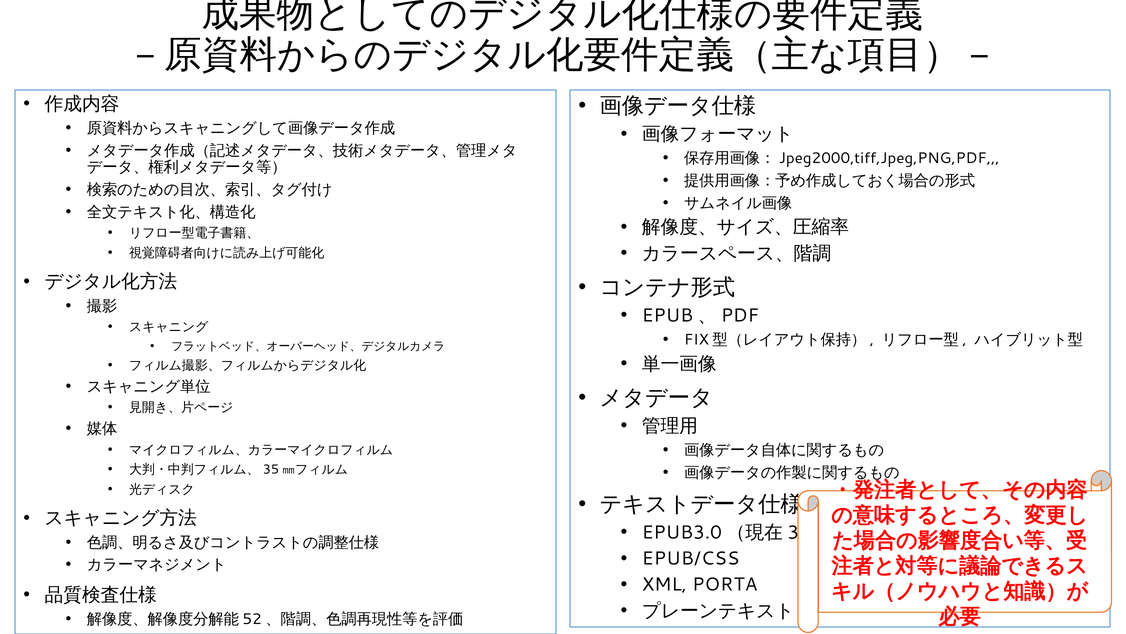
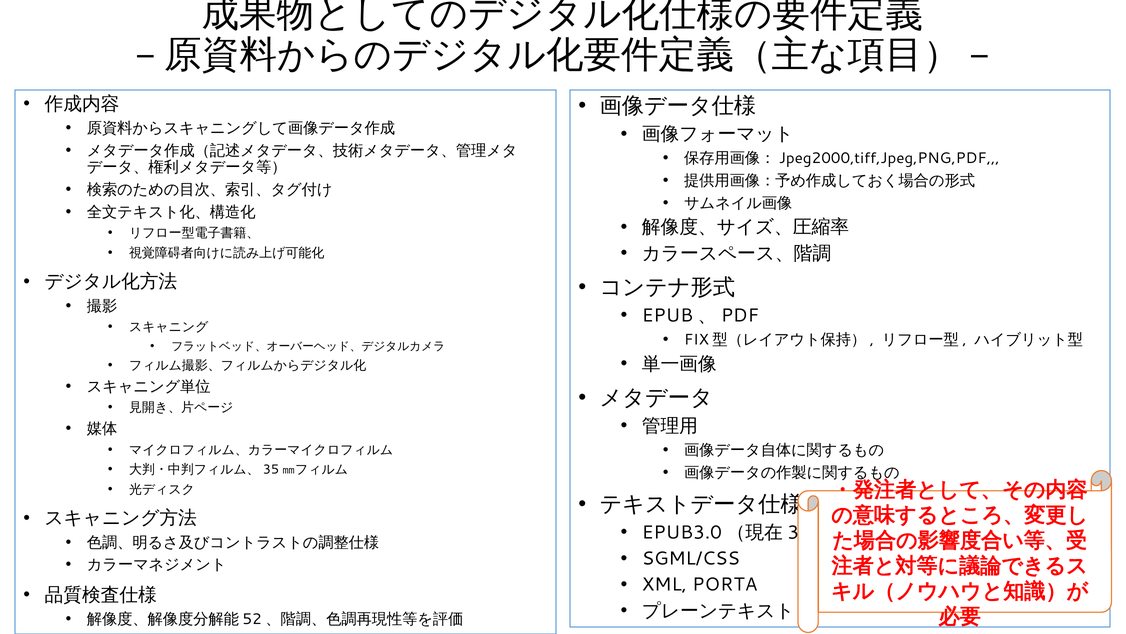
EPUB/CSS: EPUB/CSS -> SGML/CSS
